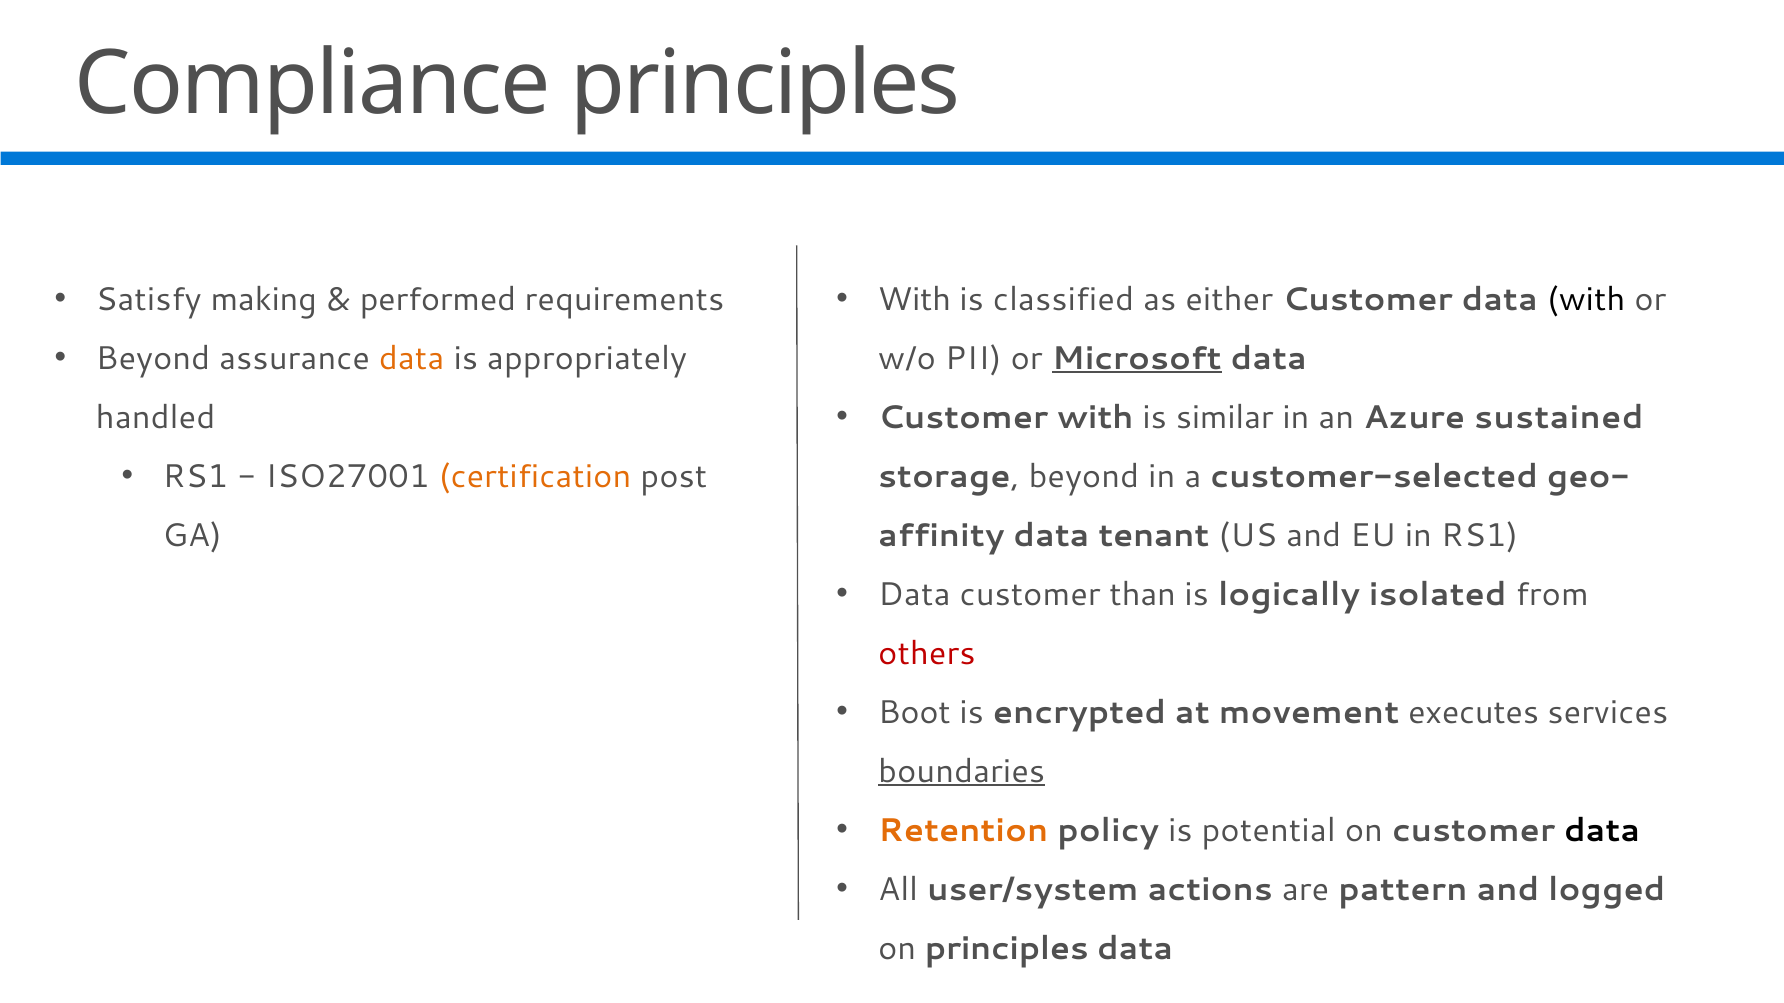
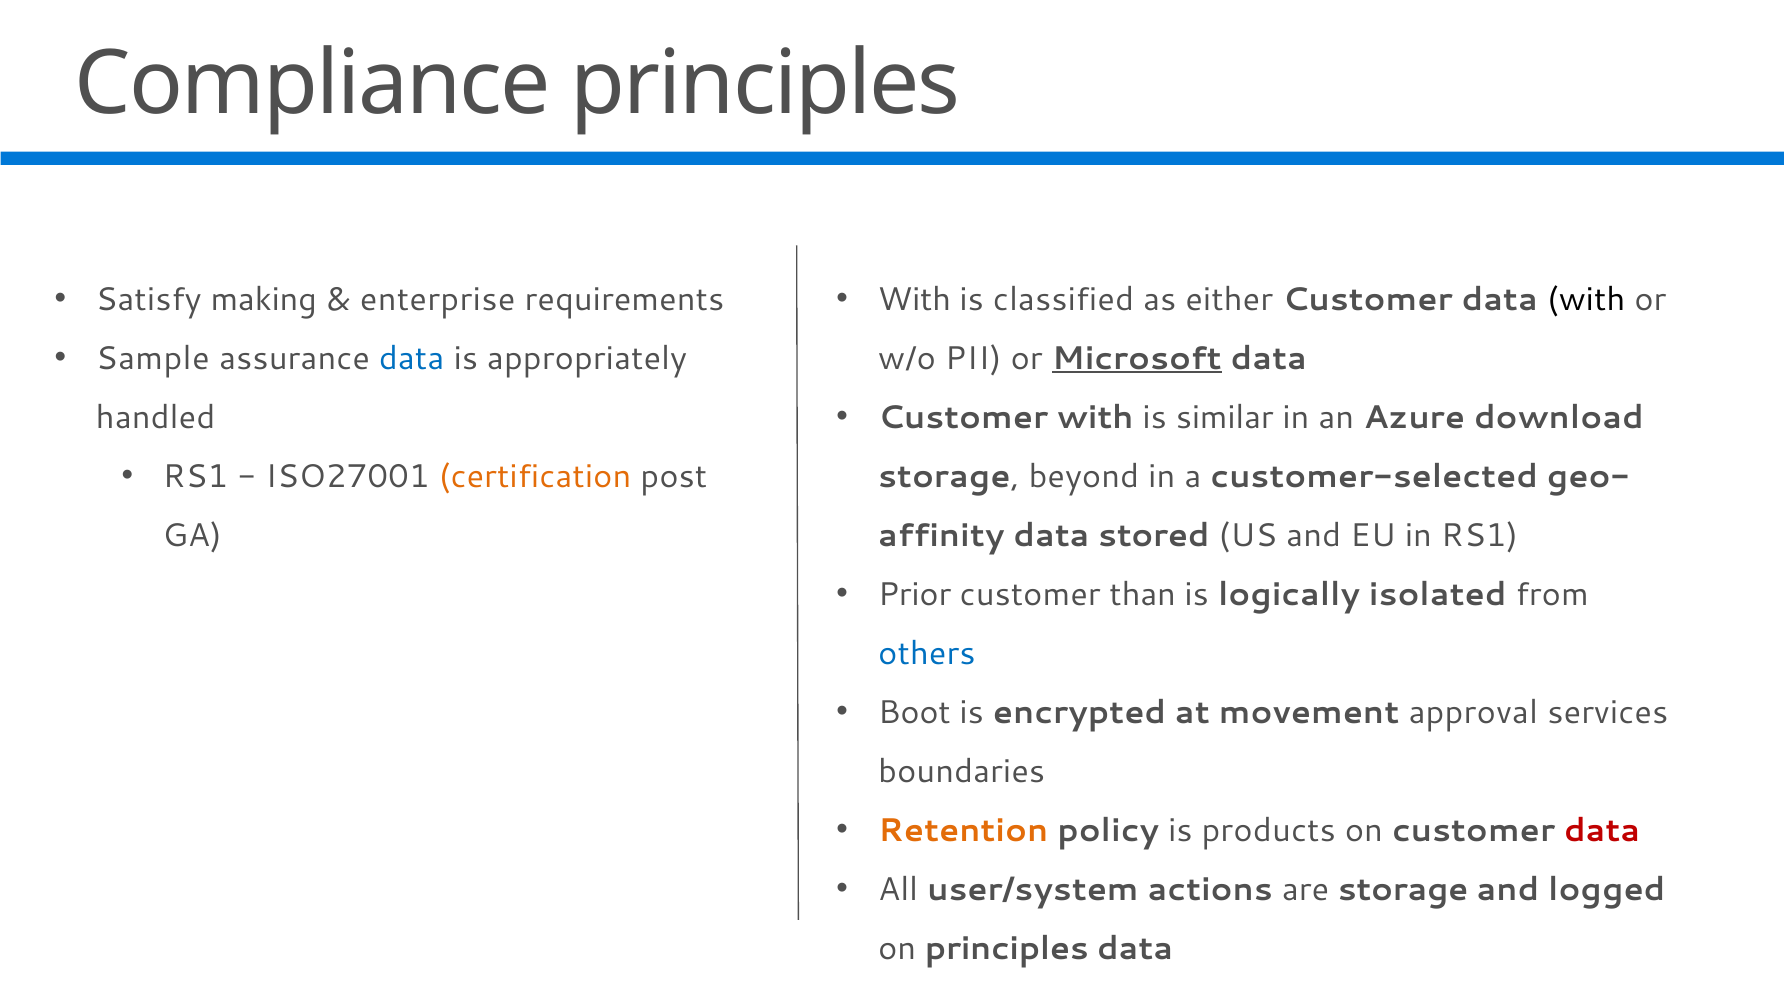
performed: performed -> enterprise
Beyond at (153, 358): Beyond -> Sample
data at (412, 358) colour: orange -> blue
sustained: sustained -> download
tenant: tenant -> stored
Data at (914, 595): Data -> Prior
others colour: red -> blue
executes: executes -> approval
boundaries underline: present -> none
potential: potential -> products
data at (1602, 831) colour: black -> red
are pattern: pattern -> storage
